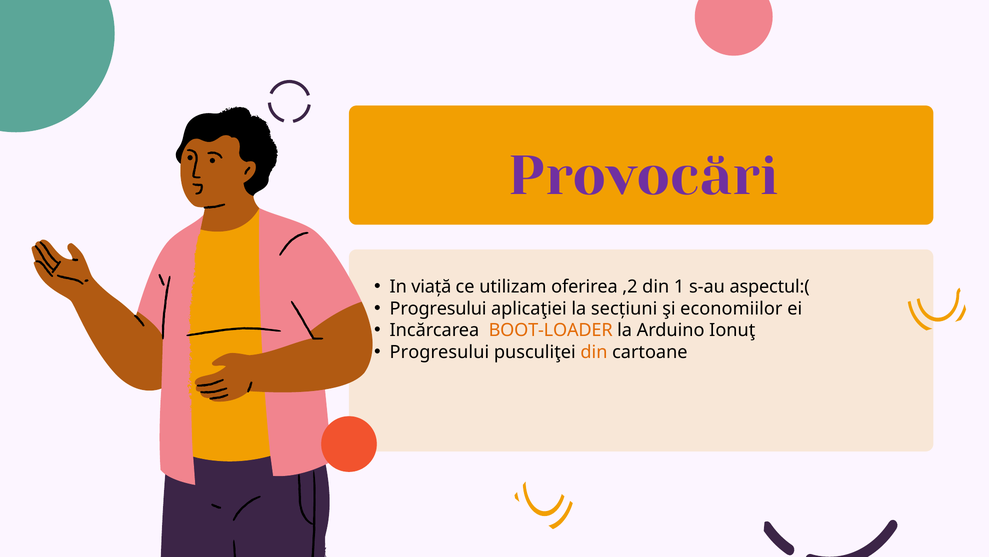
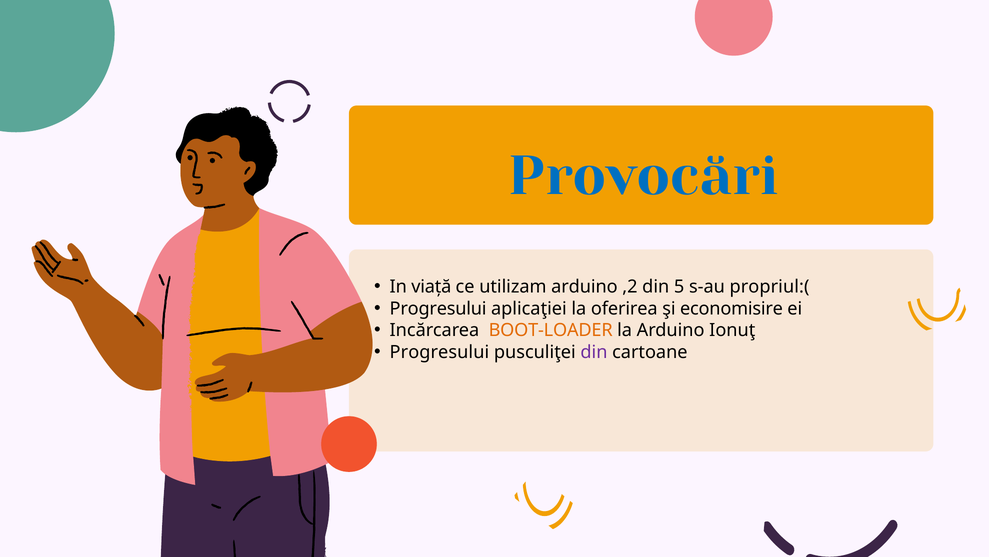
Provocări colour: purple -> blue
utilizam oferirea: oferirea -> arduino
1: 1 -> 5
aspectul:(: aspectul:( -> propriul:(
secțiuni: secțiuni -> oferirea
economiilor: economiilor -> economisire
din at (594, 352) colour: orange -> purple
